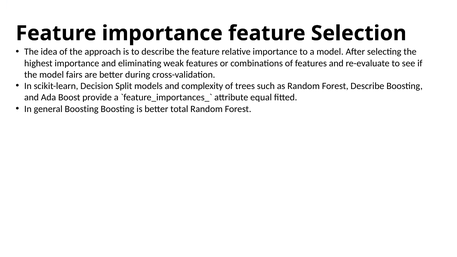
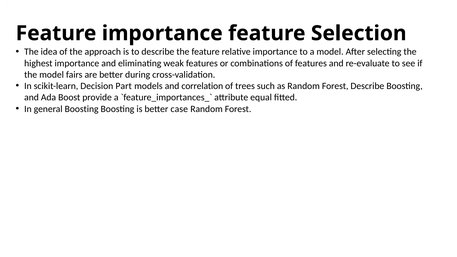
Split: Split -> Part
complexity: complexity -> correlation
total: total -> case
